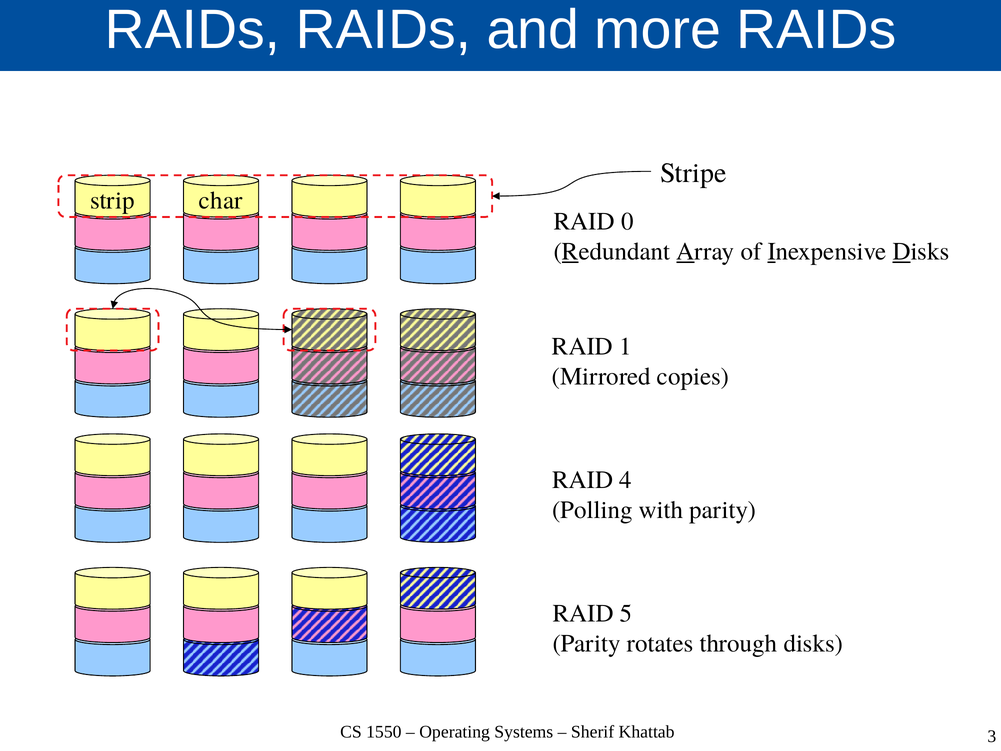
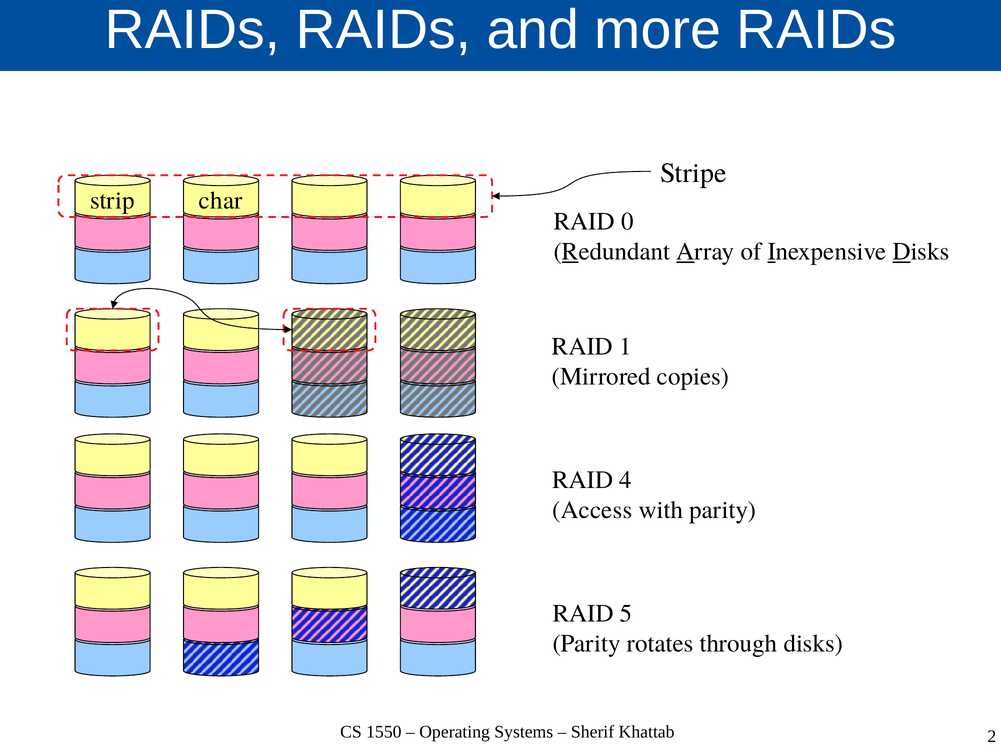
Polling: Polling -> Access
3: 3 -> 2
